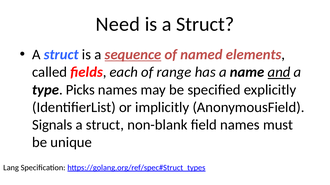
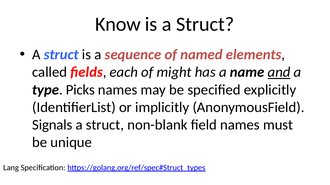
Need: Need -> Know
sequence underline: present -> none
range: range -> might
